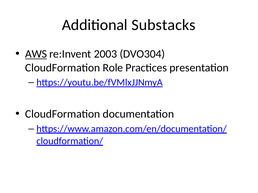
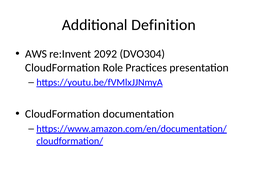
Substacks: Substacks -> Definition
AWS underline: present -> none
2003: 2003 -> 2092
